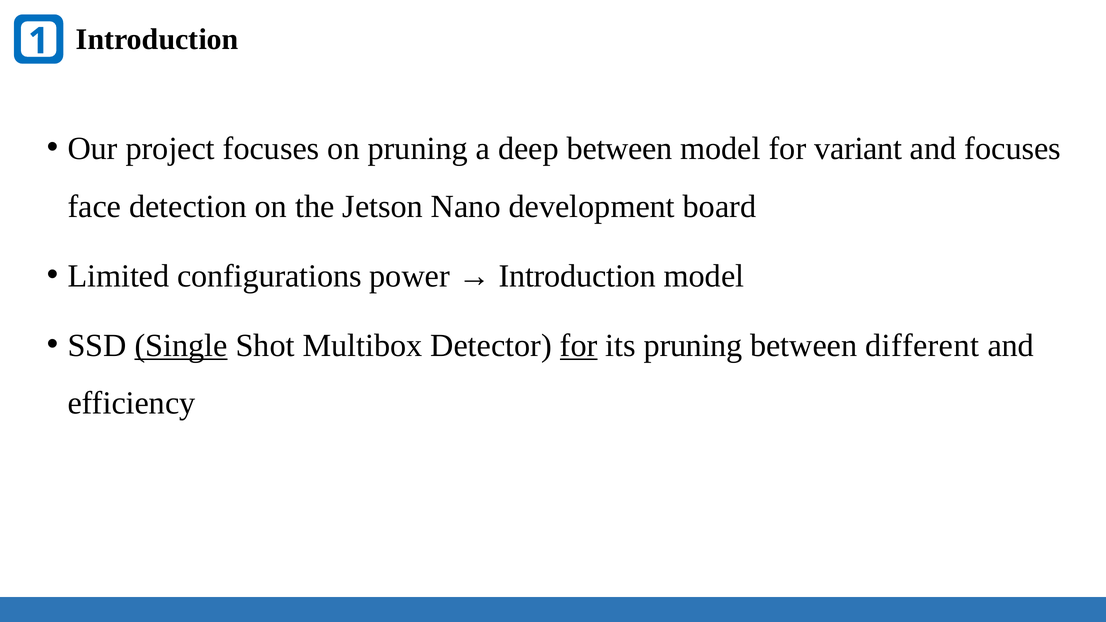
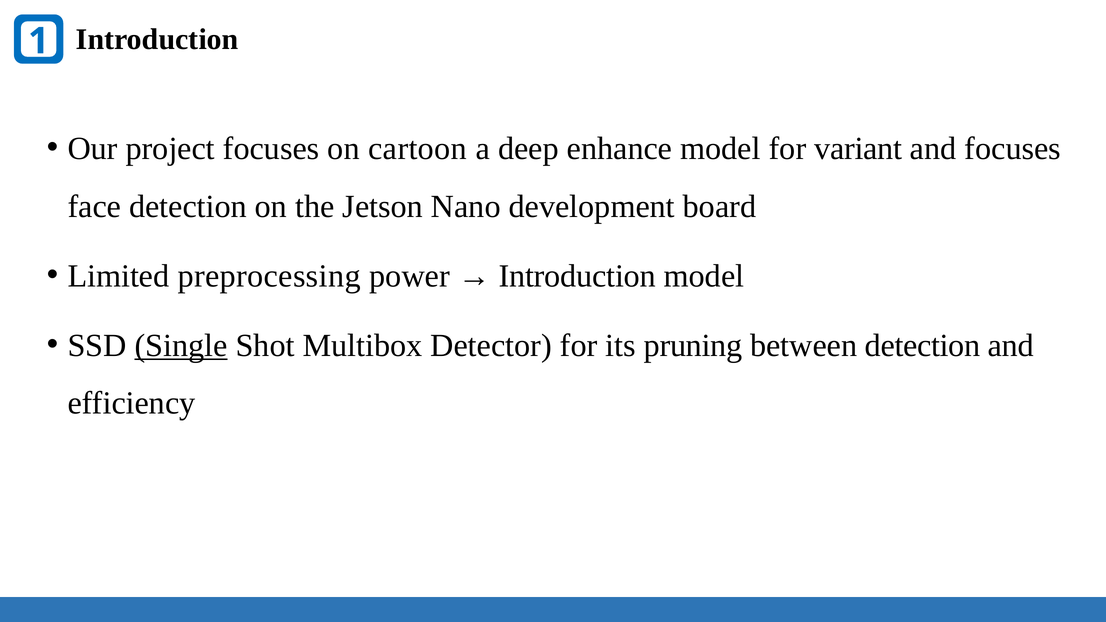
on pruning: pruning -> cartoon
deep between: between -> enhance
configurations: configurations -> preprocessing
for at (579, 345) underline: present -> none
between different: different -> detection
